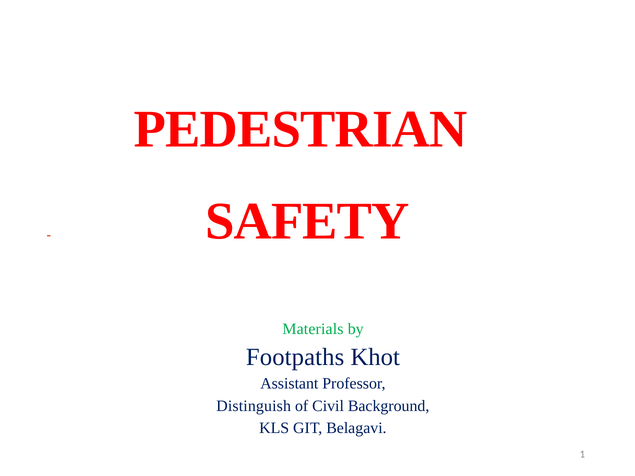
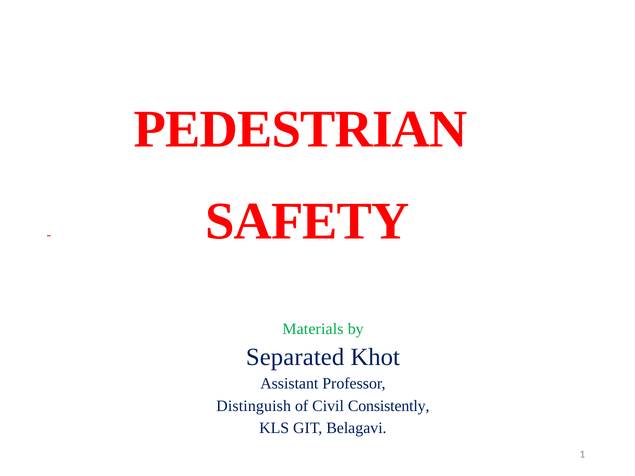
Footpaths: Footpaths -> Separated
Background: Background -> Consistently
